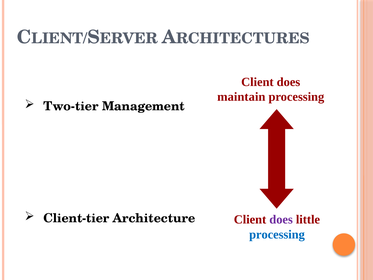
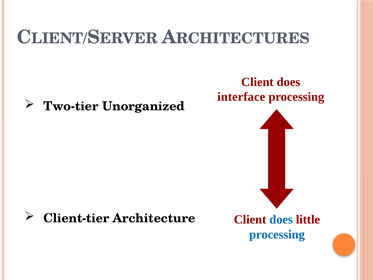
maintain: maintain -> interface
Management: Management -> Unorganized
does at (281, 219) colour: purple -> blue
